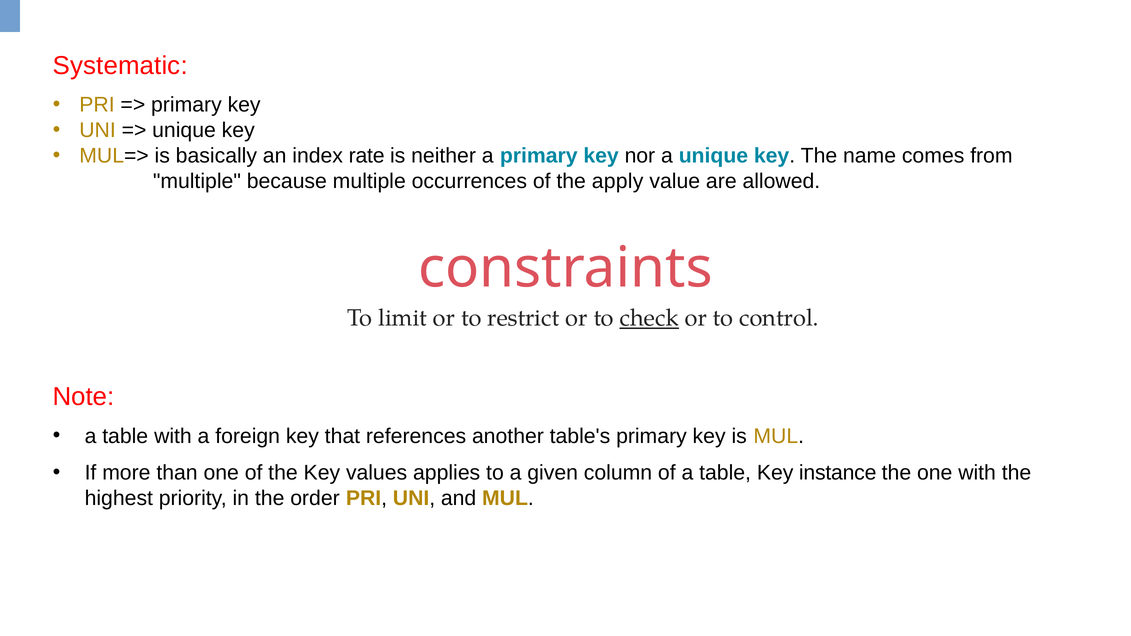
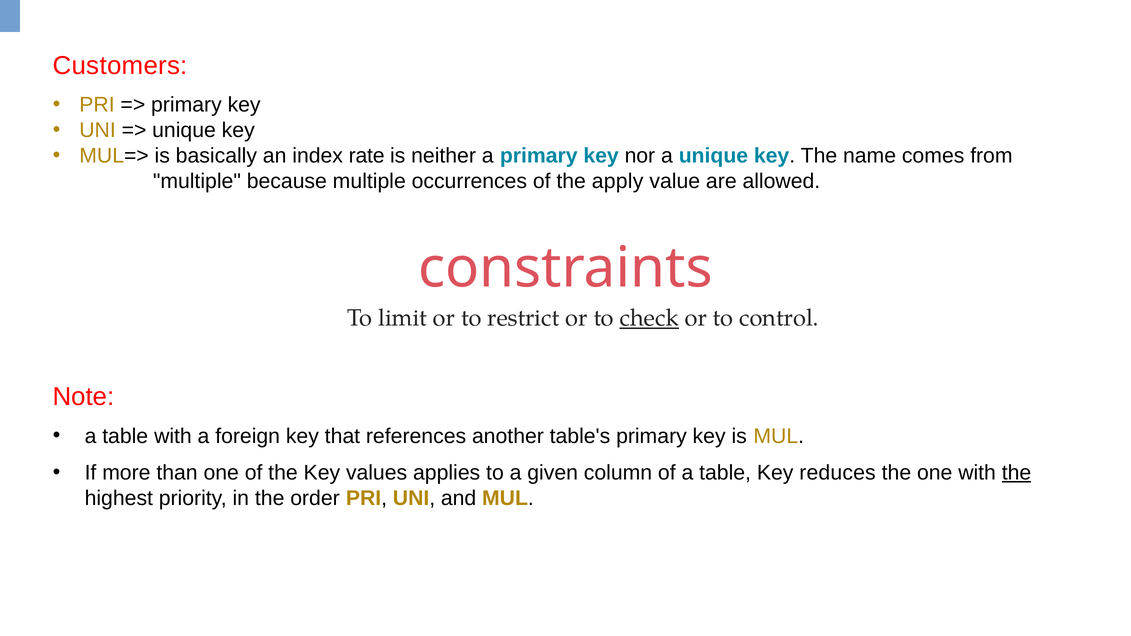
Systematic: Systematic -> Customers
instance: instance -> reduces
the at (1016, 473) underline: none -> present
